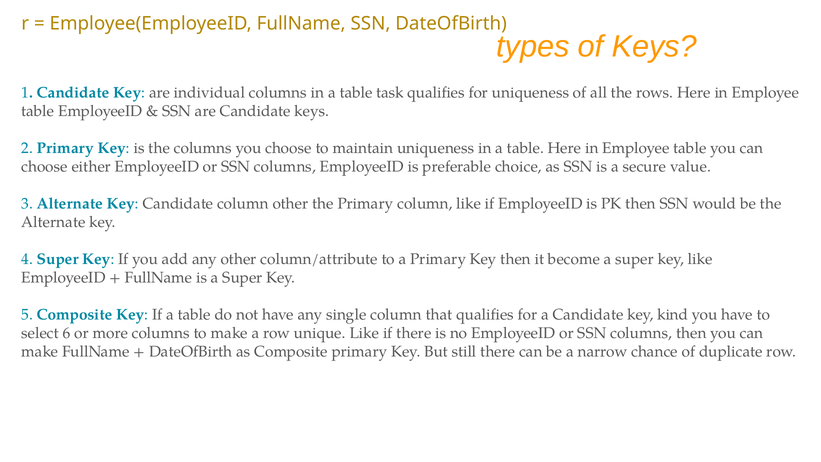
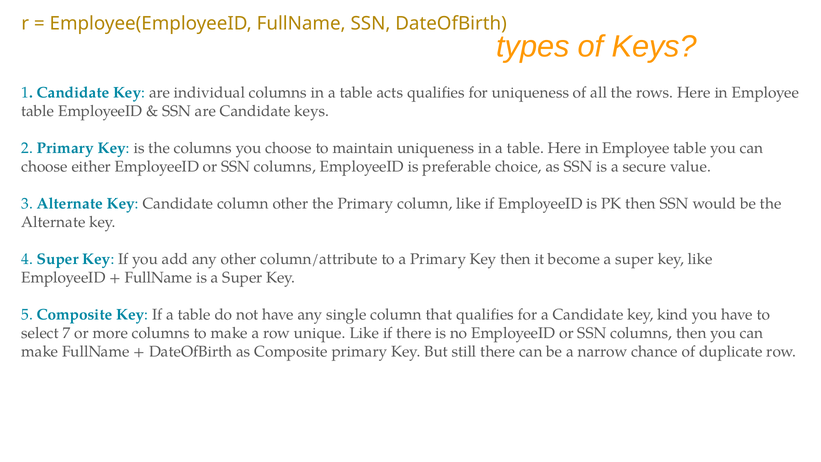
task: task -> acts
6: 6 -> 7
